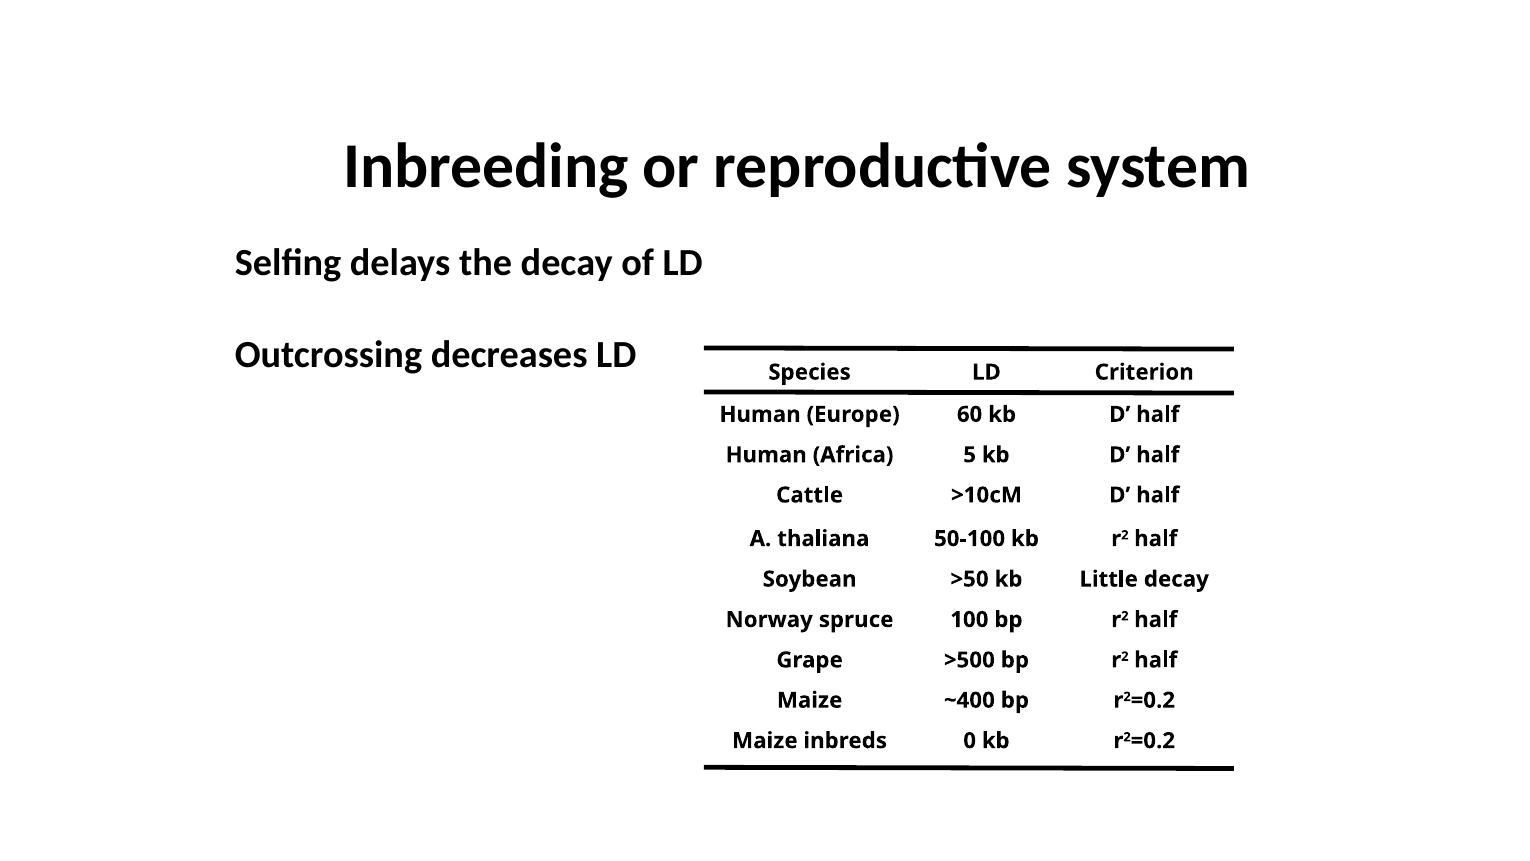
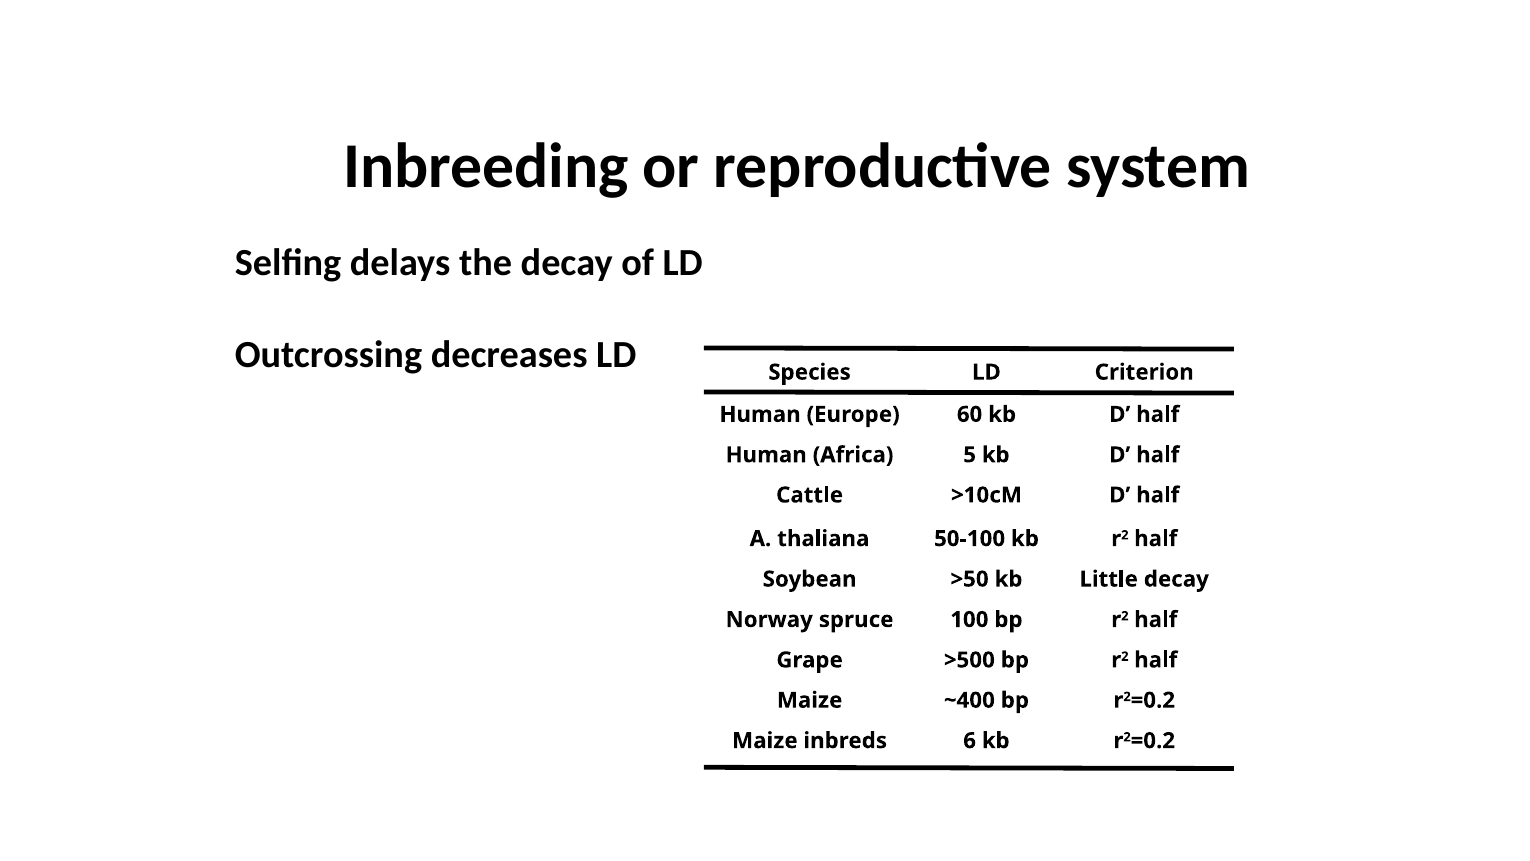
0: 0 -> 6
